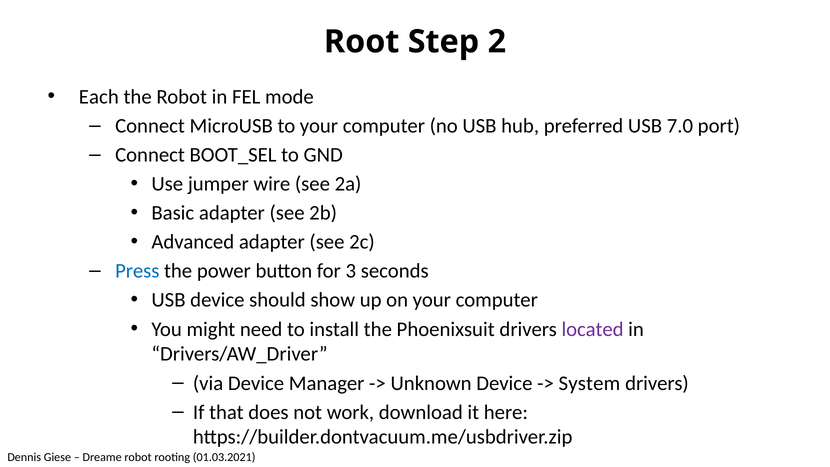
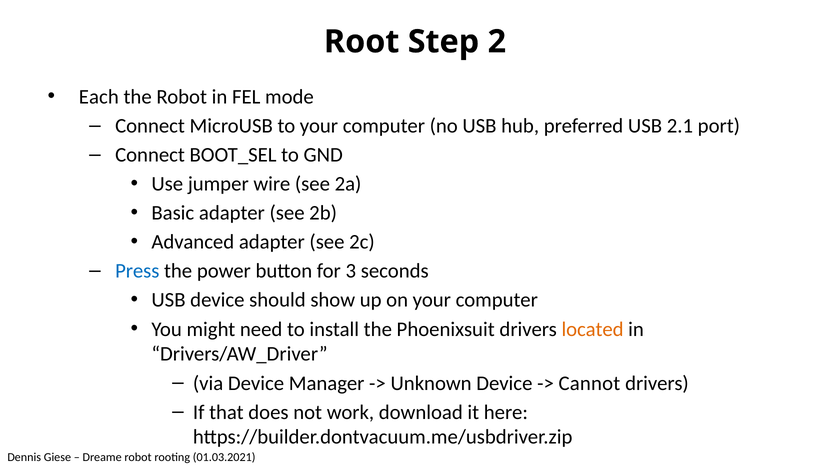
7.0: 7.0 -> 2.1
located colour: purple -> orange
System: System -> Cannot
